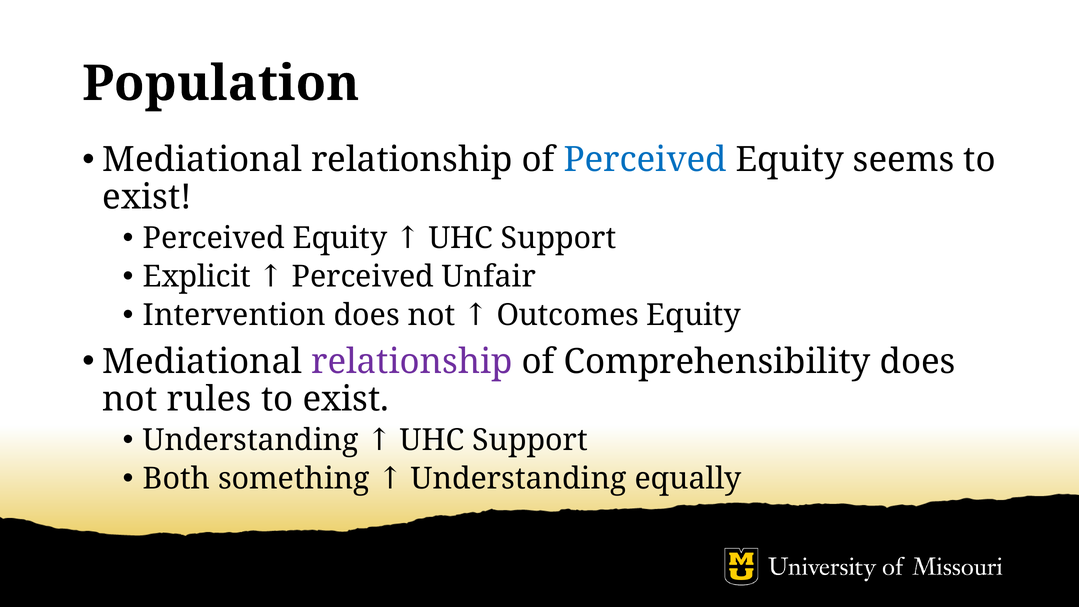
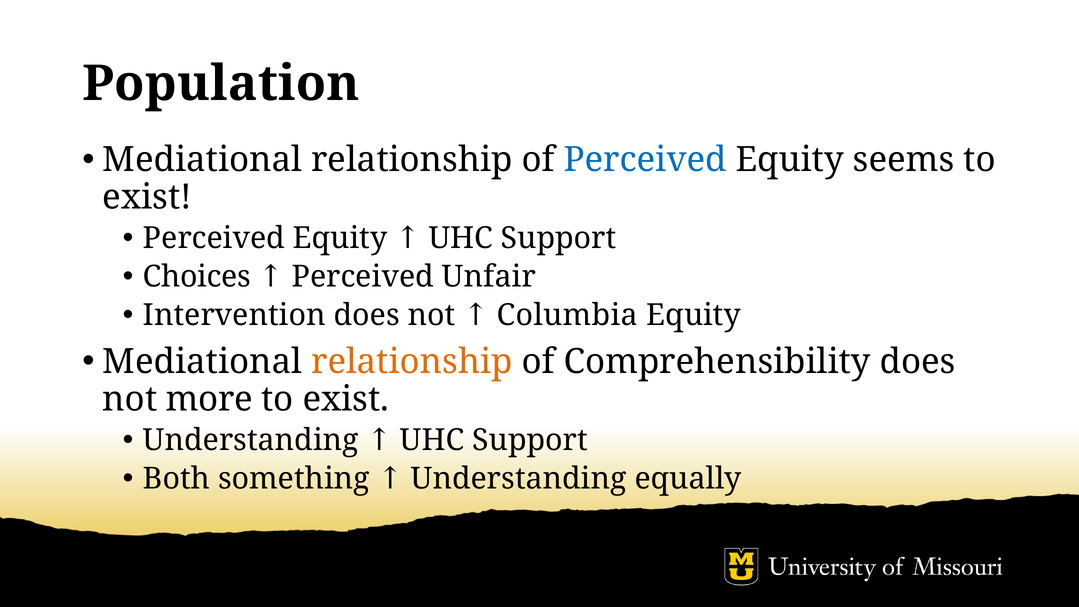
Explicit: Explicit -> Choices
Outcomes: Outcomes -> Columbia
relationship at (412, 362) colour: purple -> orange
rules: rules -> more
